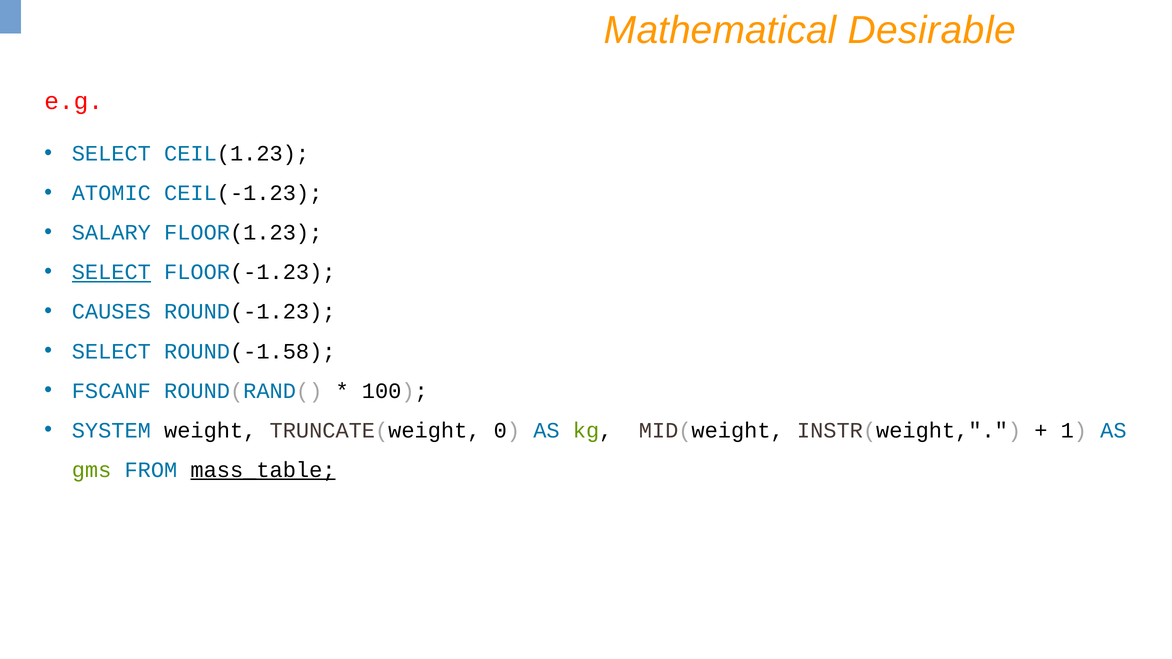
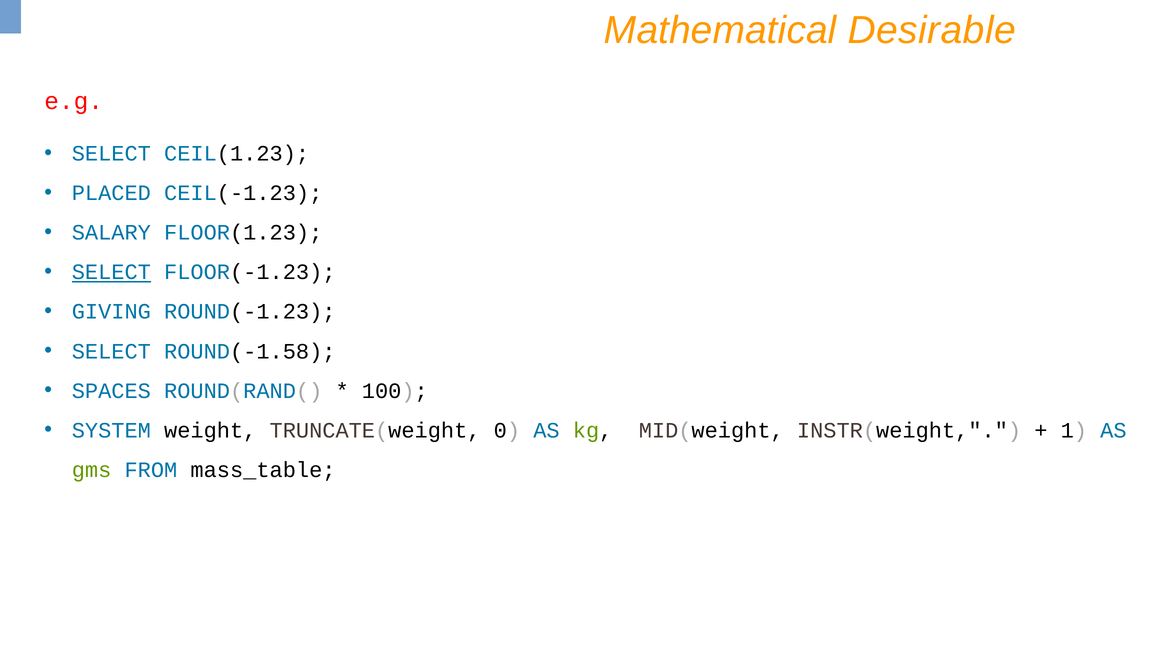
ATOMIC: ATOMIC -> PLACED
CAUSES: CAUSES -> GIVING
FSCANF: FSCANF -> SPACES
mass_table underline: present -> none
